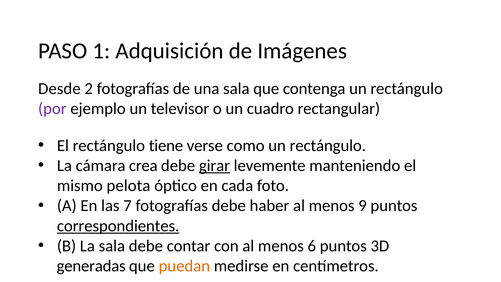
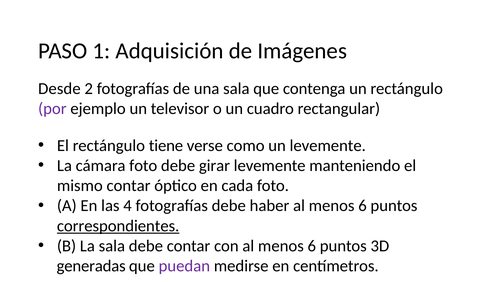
como un rectángulo: rectángulo -> levemente
cámara crea: crea -> foto
girar underline: present -> none
mismo pelota: pelota -> contar
7: 7 -> 4
haber al menos 9: 9 -> 6
puedan colour: orange -> purple
